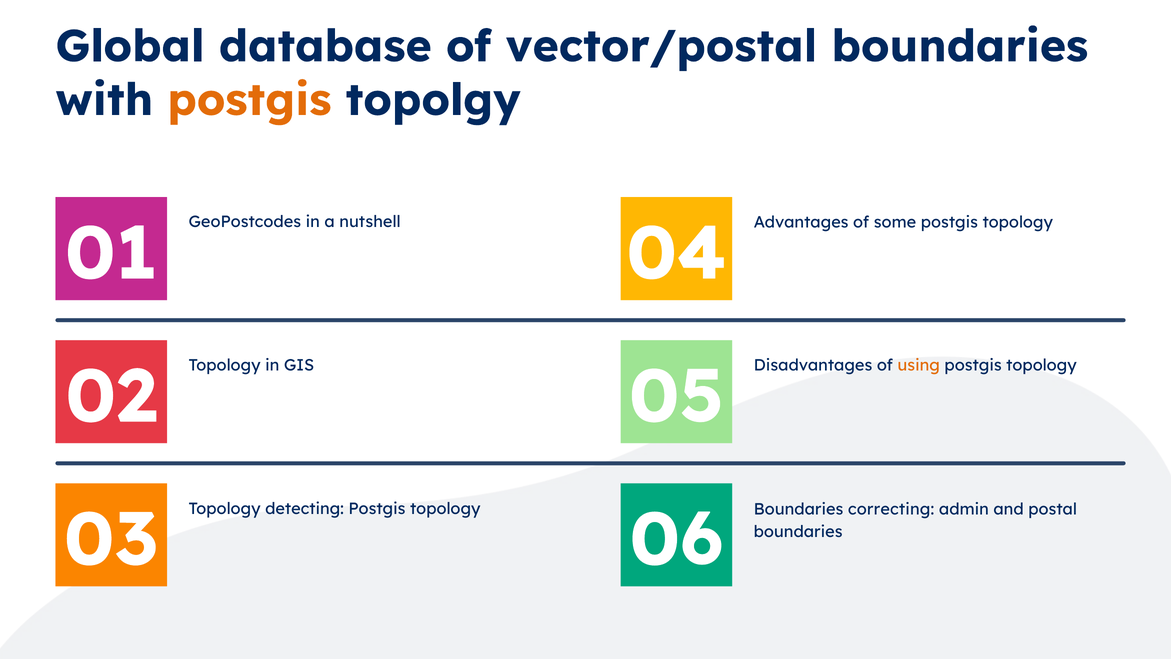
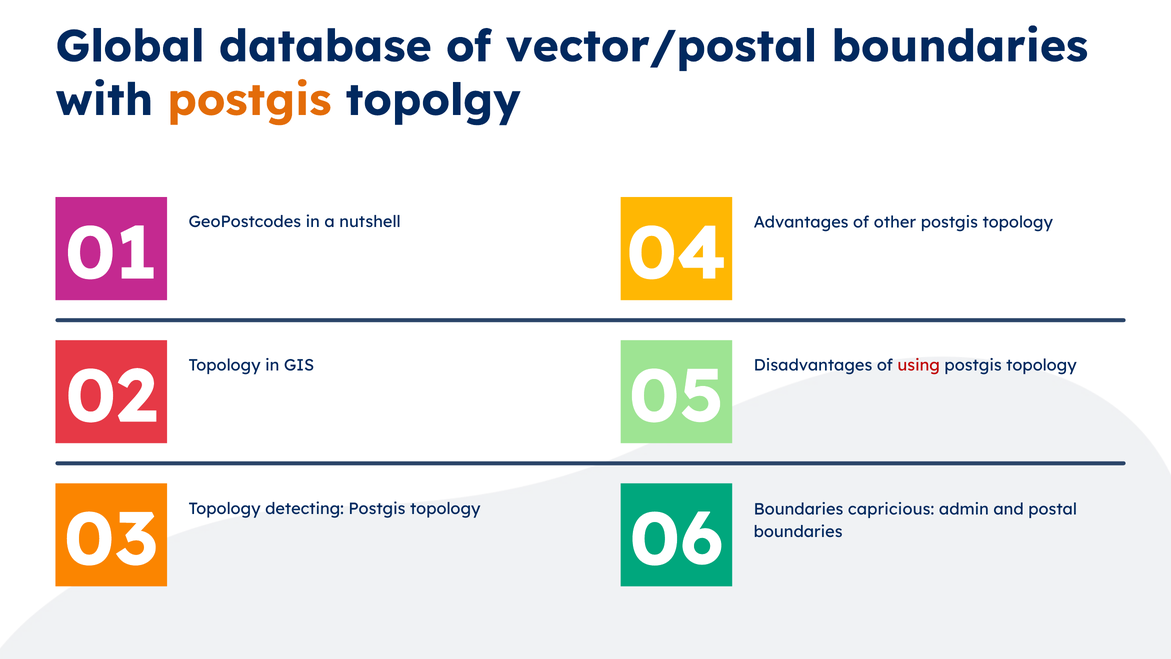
some: some -> other
using colour: orange -> red
correcting: correcting -> capricious
